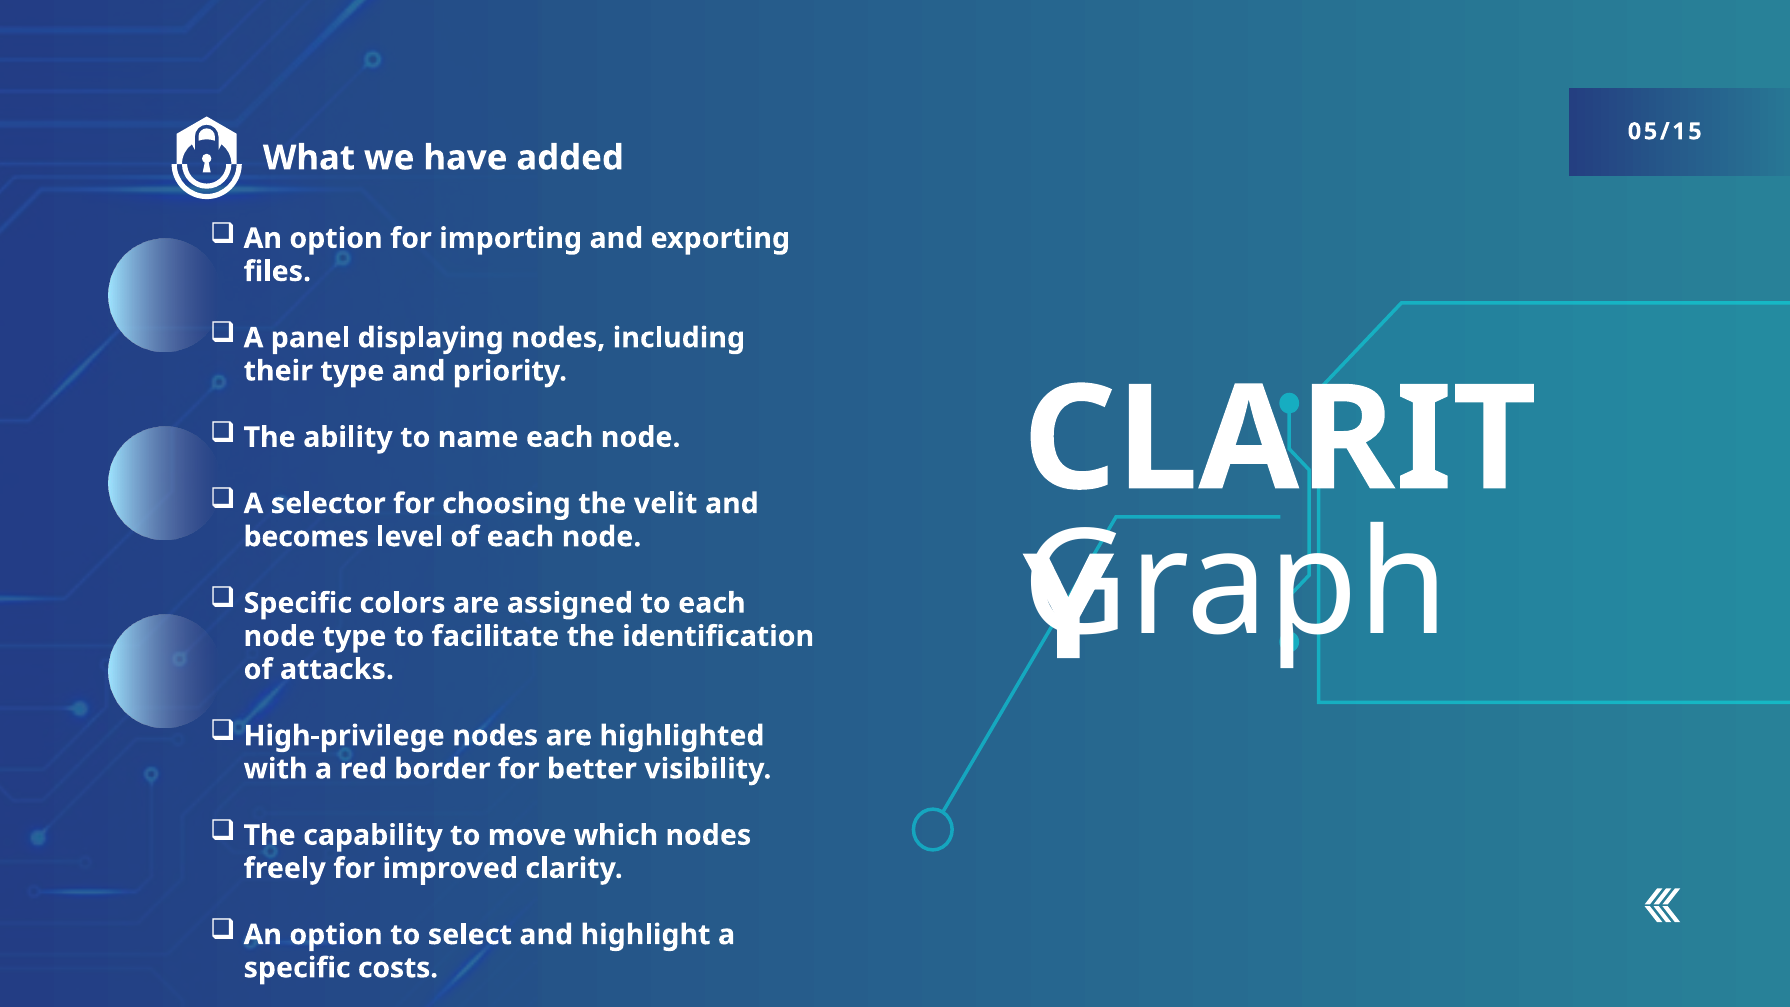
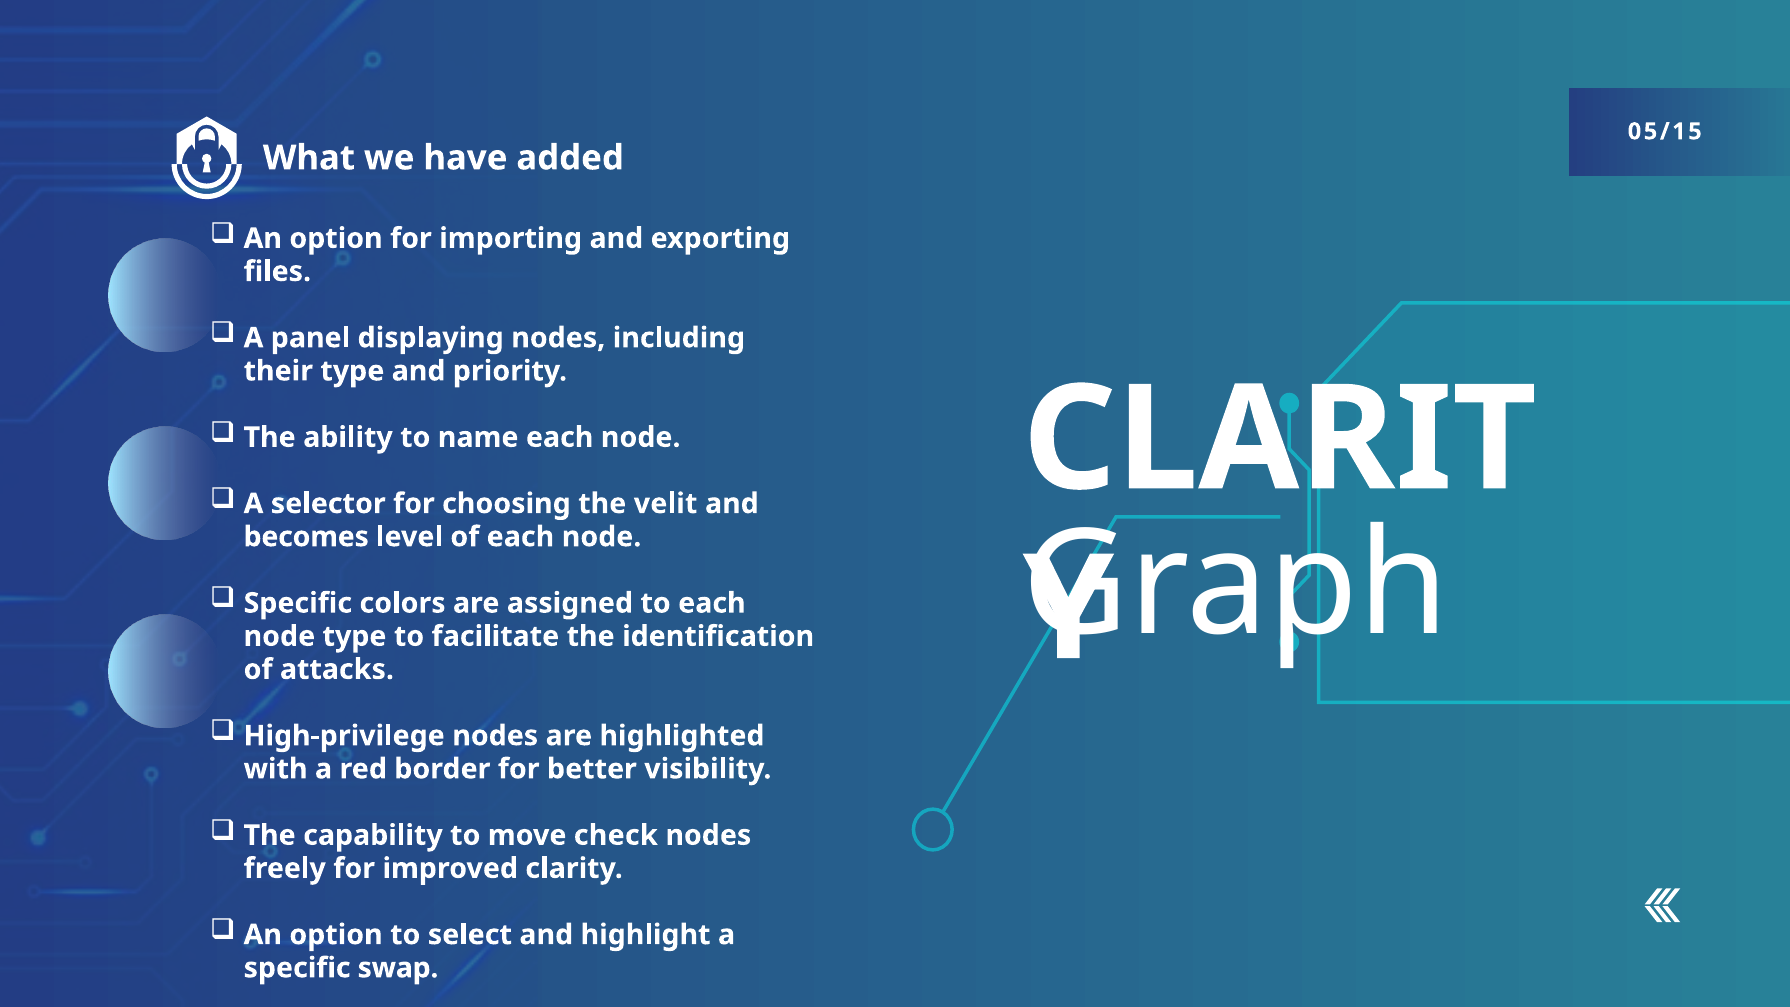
which: which -> check
costs: costs -> swap
